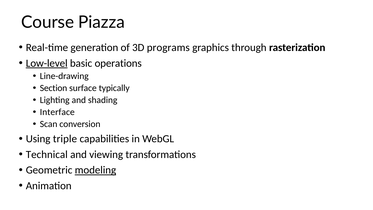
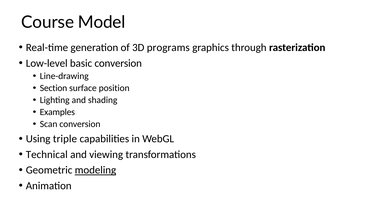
Piazza: Piazza -> Model
Low-level underline: present -> none
basic operations: operations -> conversion
typically: typically -> position
Interface: Interface -> Examples
